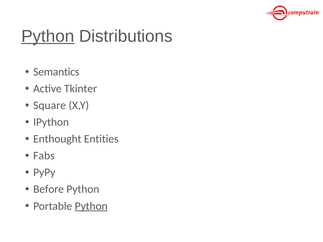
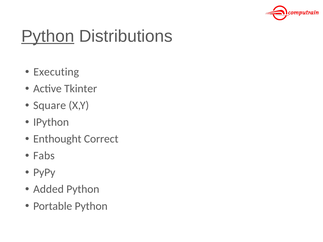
Semantics: Semantics -> Executing
Entities: Entities -> Correct
Before: Before -> Added
Python at (91, 206) underline: present -> none
